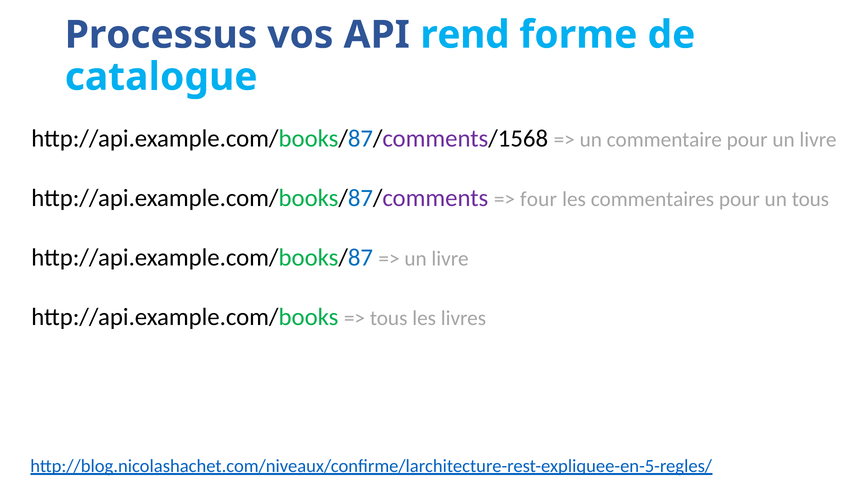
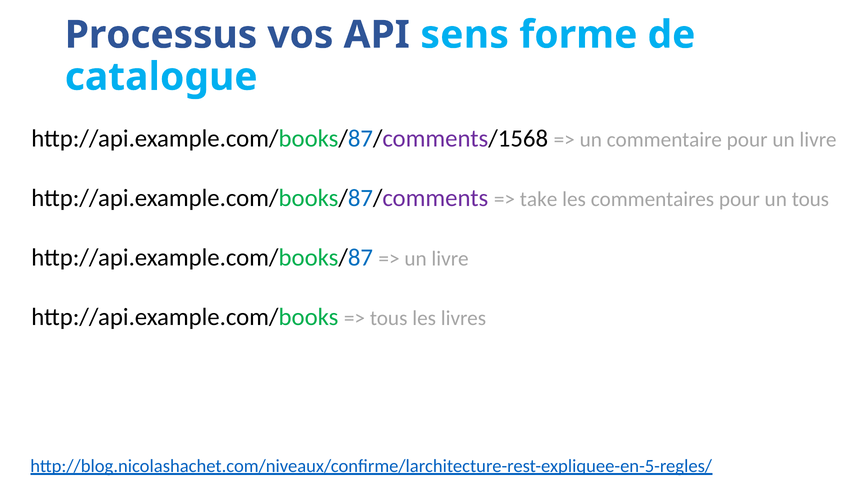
rend: rend -> sens
four: four -> take
